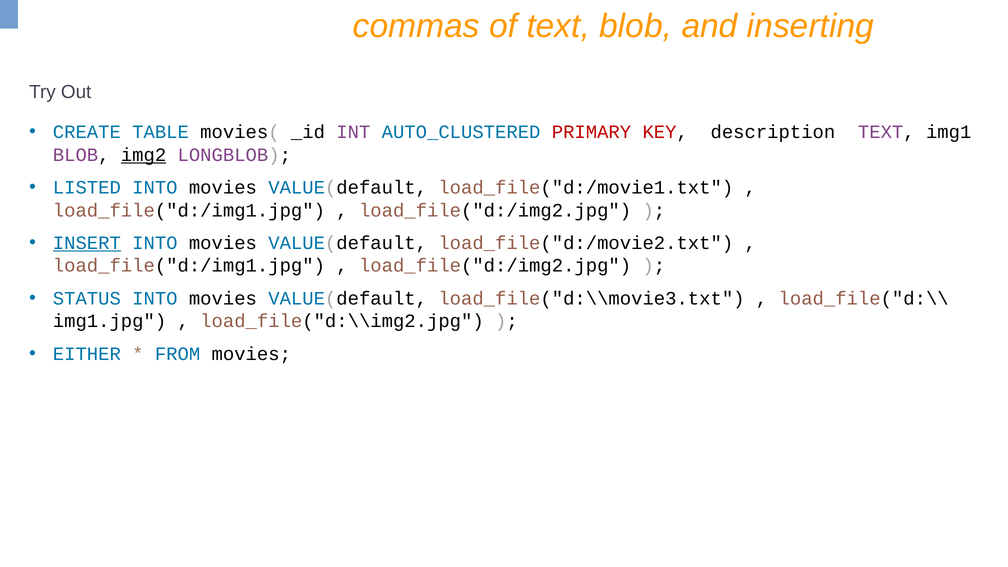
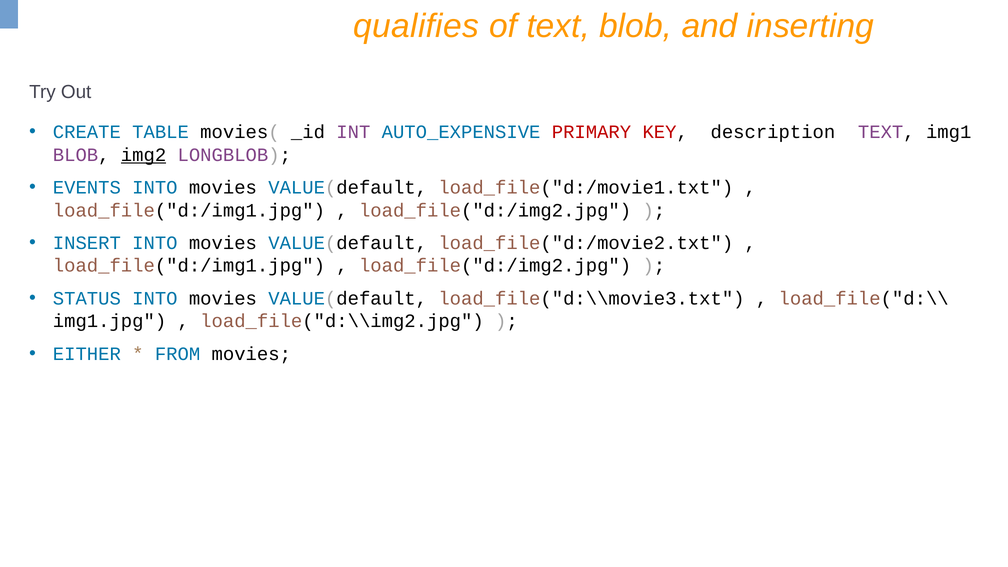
commas: commas -> qualifies
AUTO_CLUSTERED: AUTO_CLUSTERED -> AUTO_EXPENSIVE
LISTED: LISTED -> EVENTS
INSERT underline: present -> none
